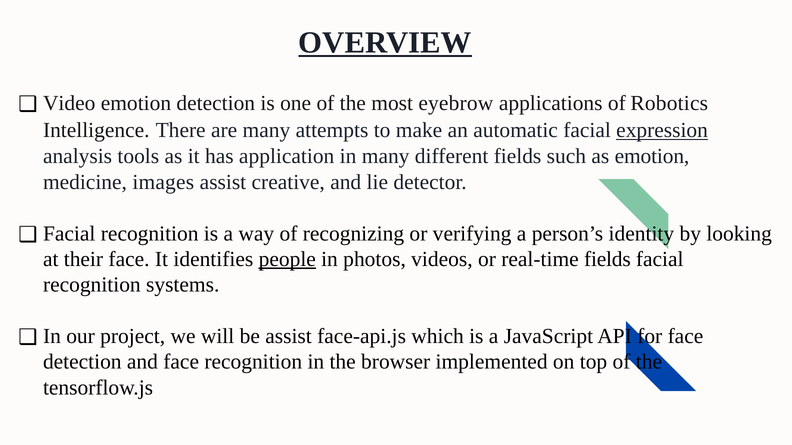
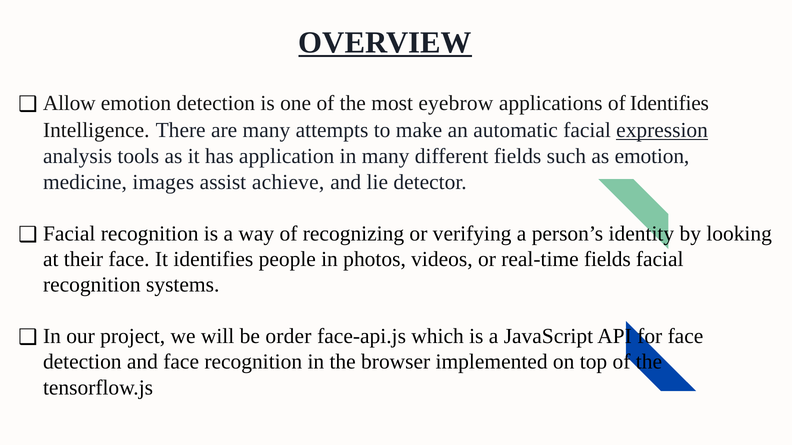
Video: Video -> Allow
of Robotics: Robotics -> Identifies
creative: creative -> achieve
people underline: present -> none
be assist: assist -> order
